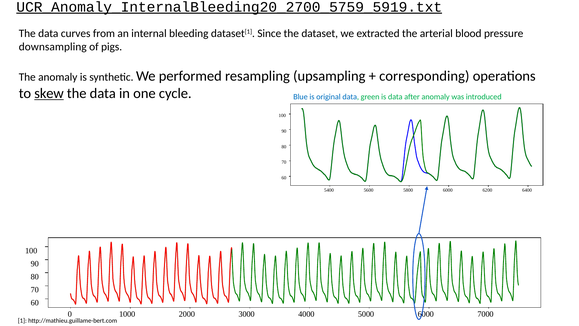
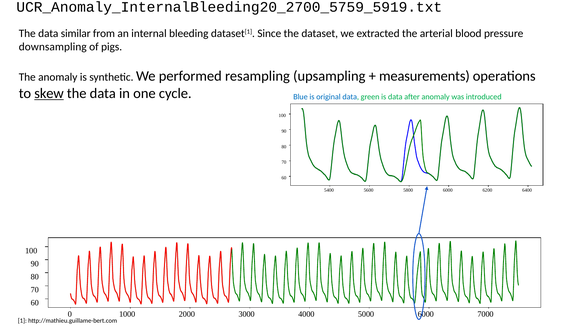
UCR_Anomaly_InternalBleeding20_2700_5759_5919.txt underline: present -> none
curves: curves -> similar
corresponding: corresponding -> measurements
